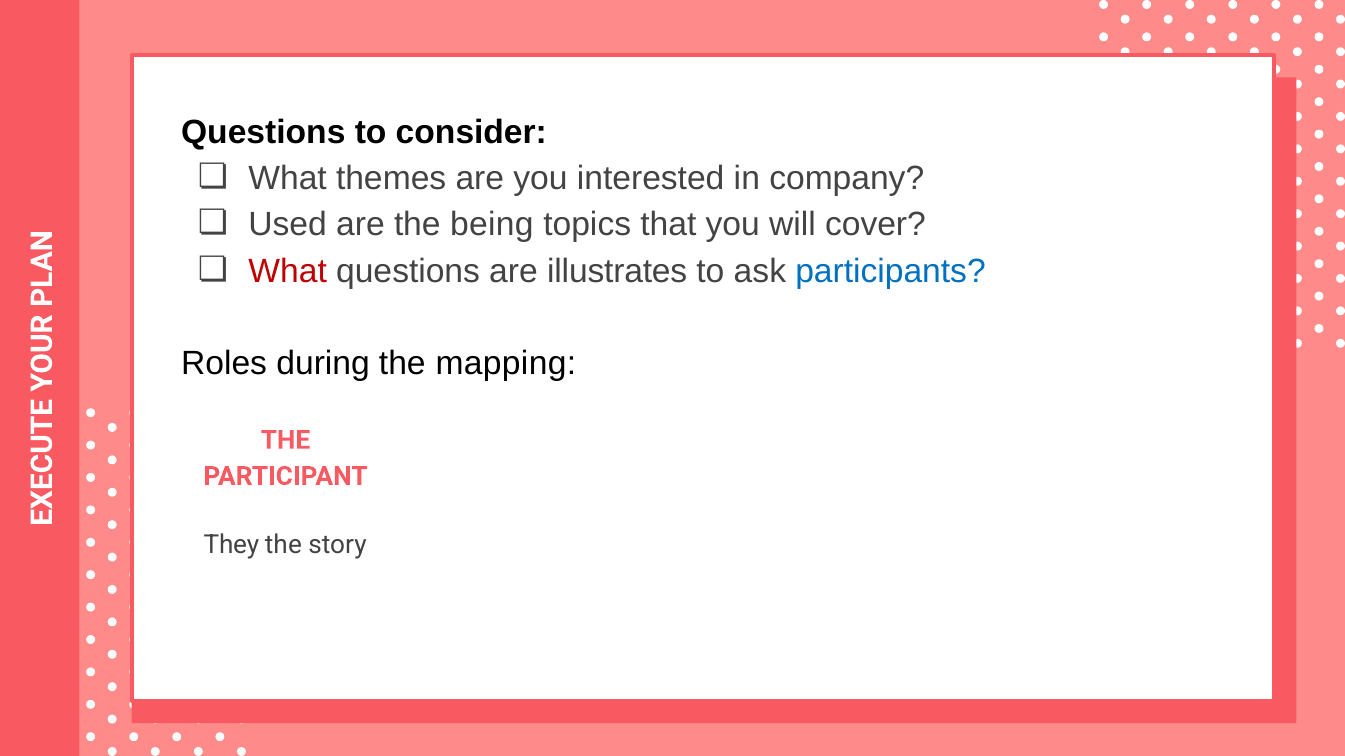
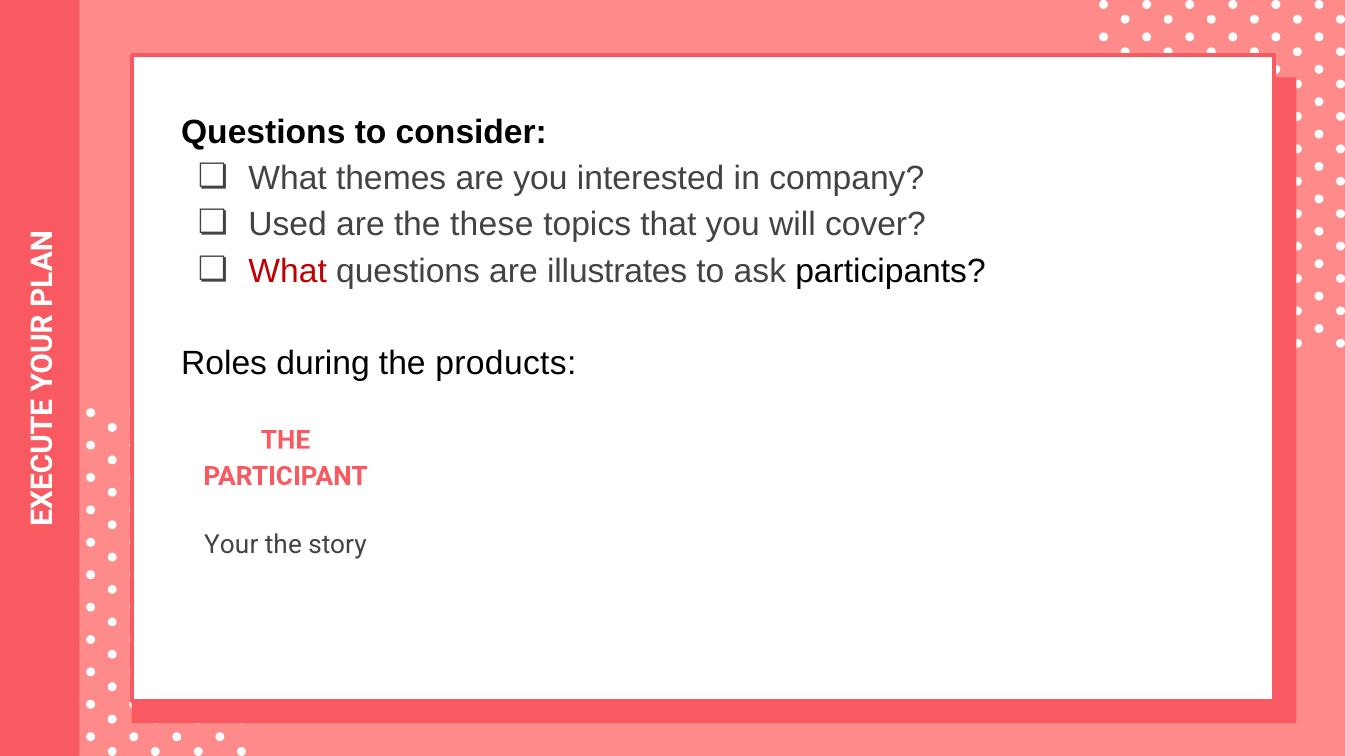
being: being -> these
participants colour: blue -> black
mapping: mapping -> products
They: They -> Your
